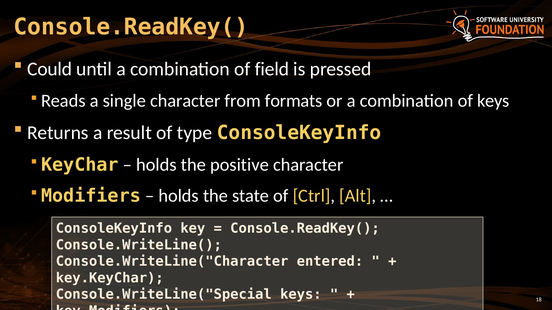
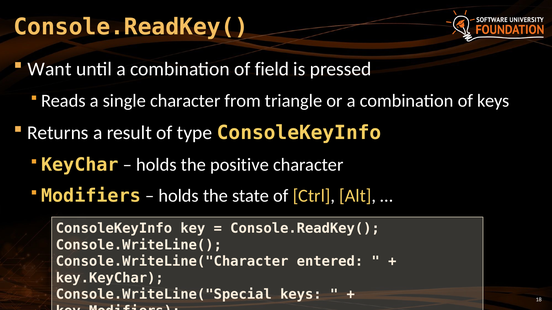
Could: Could -> Want
formats: formats -> triangle
